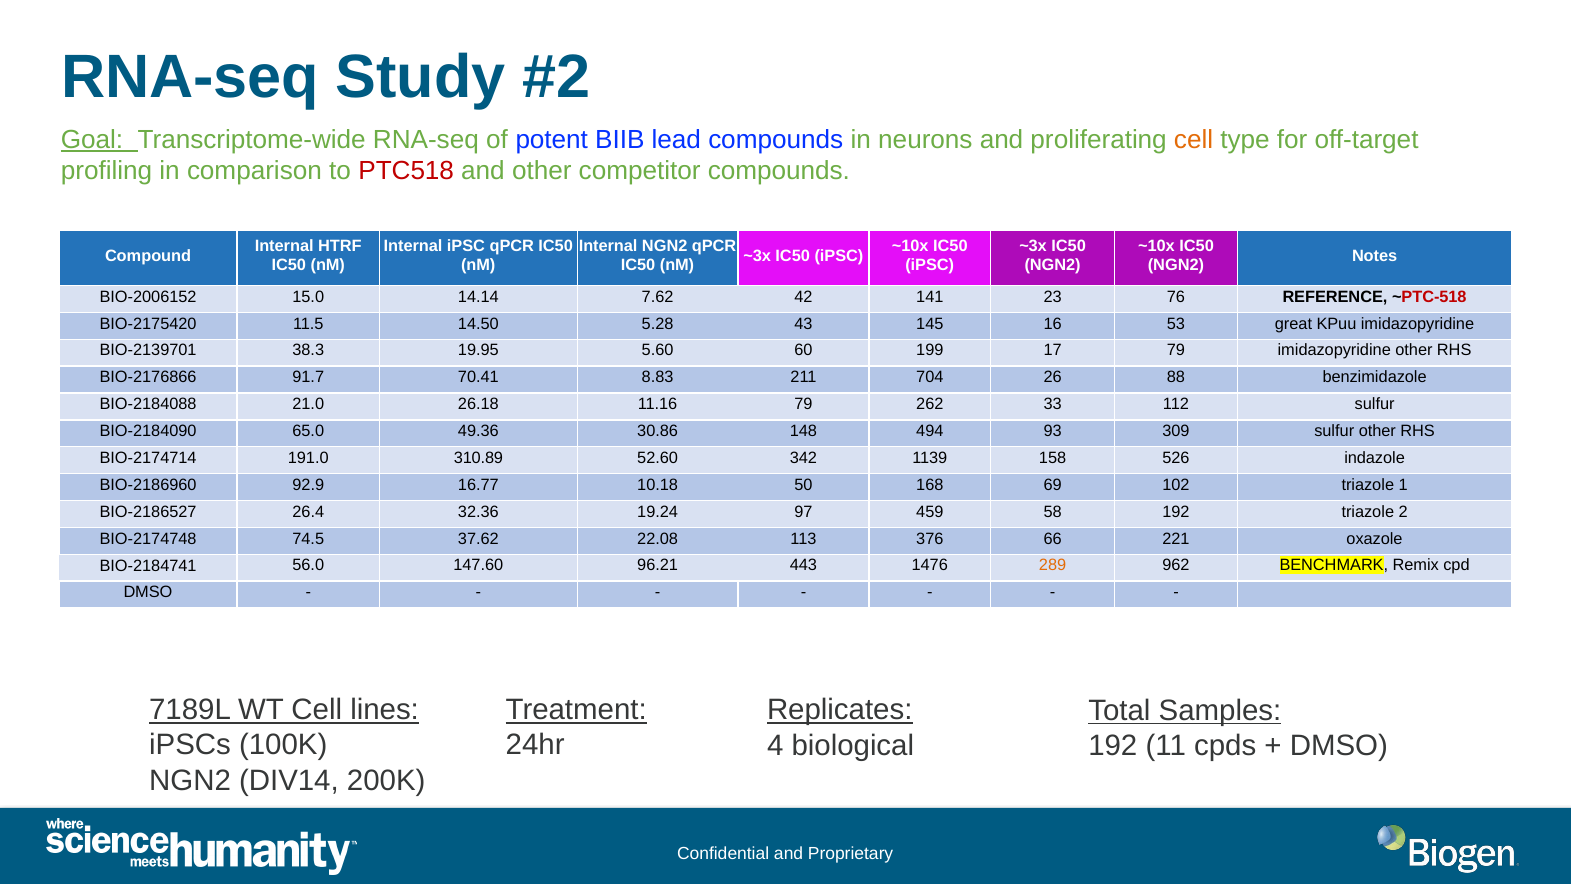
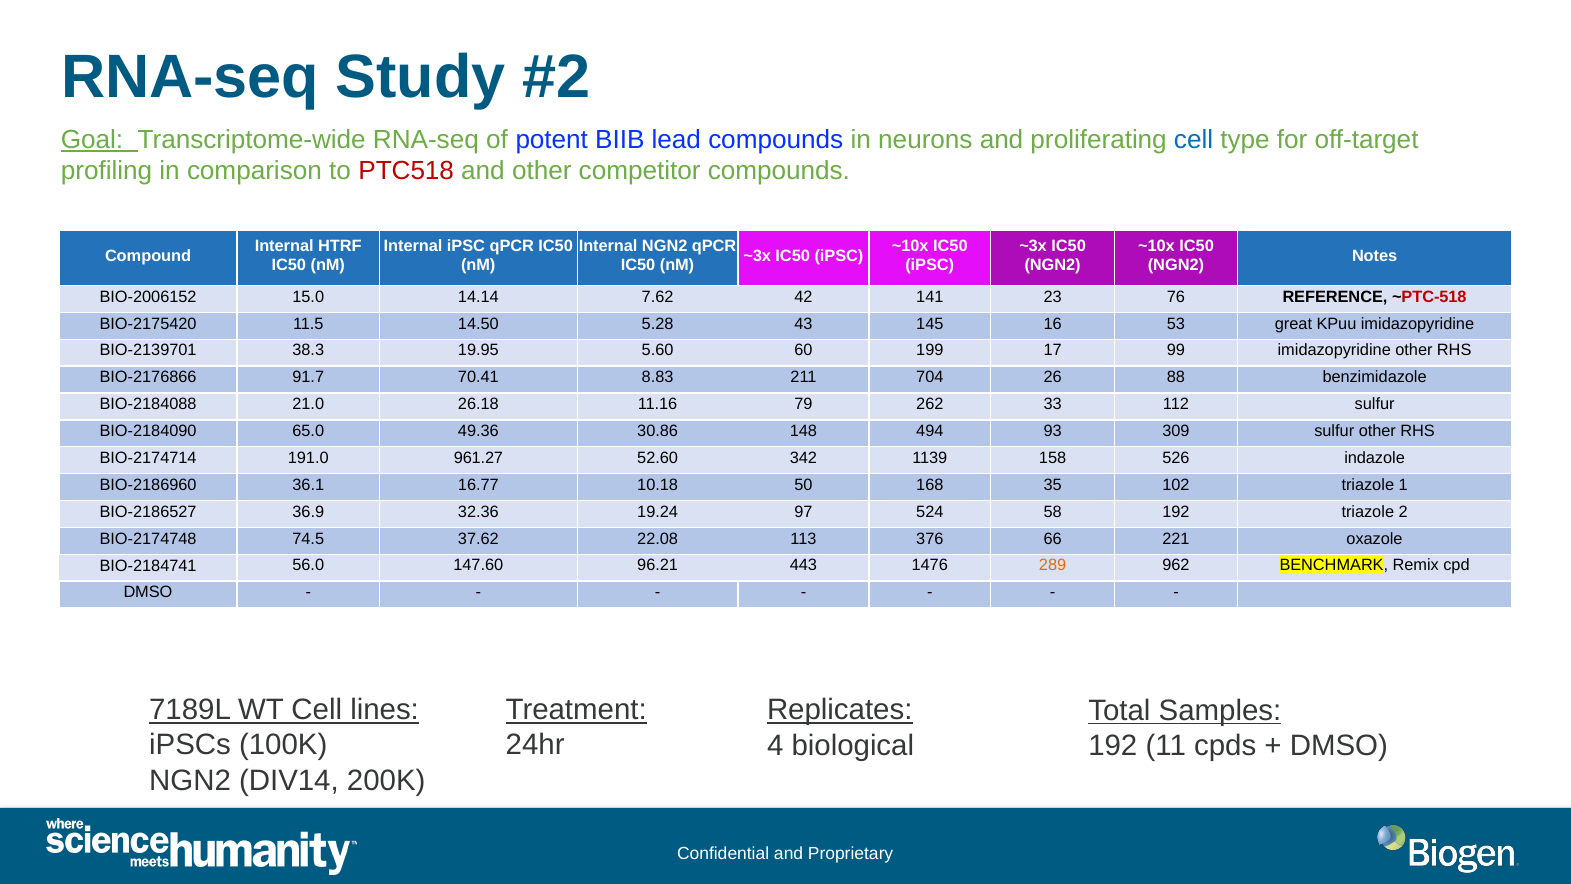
cell at (1194, 139) colour: orange -> blue
17 79: 79 -> 99
310.89: 310.89 -> 961.27
92.9: 92.9 -> 36.1
69: 69 -> 35
26.4: 26.4 -> 36.9
459: 459 -> 524
